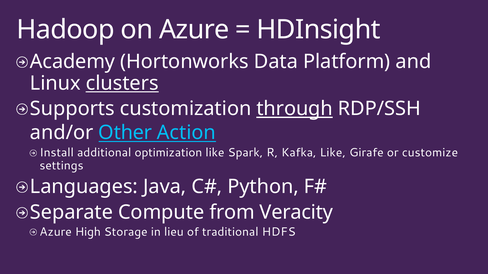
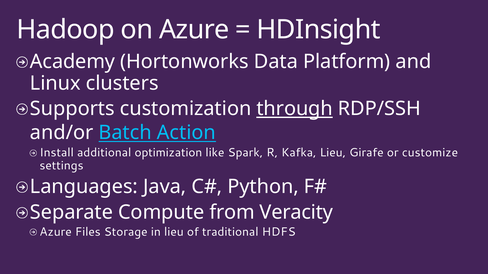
clusters underline: present -> none
Other: Other -> Batch
Kafka Like: Like -> Lieu
High: High -> Files
